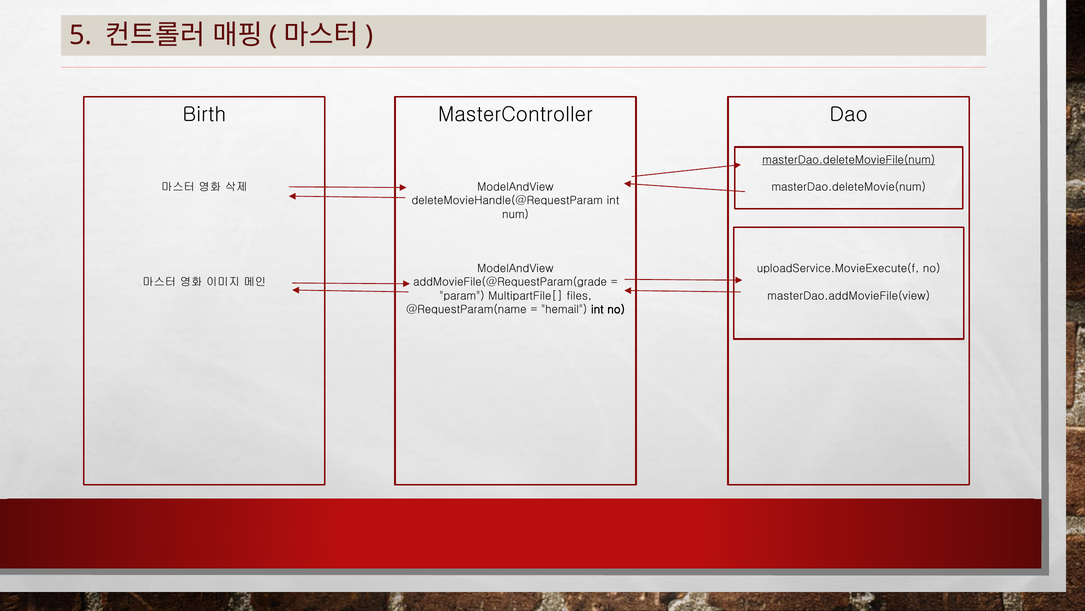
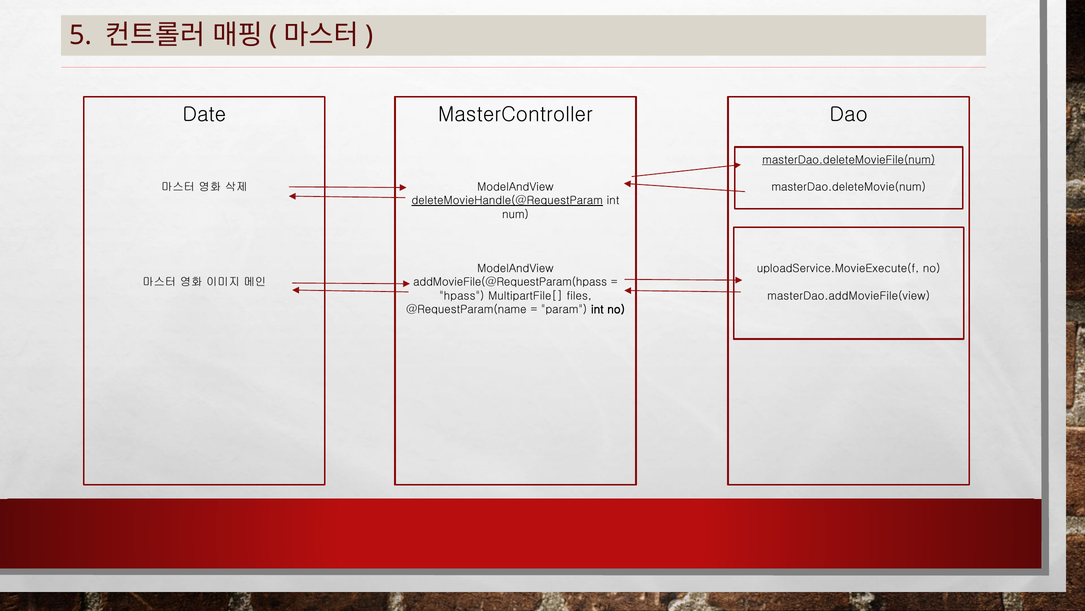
Birth: Birth -> Date
deleteMovieHandle(@RequestParam underline: none -> present
addMovieFile(@RequestParam(grade: addMovieFile(@RequestParam(grade -> addMovieFile(@RequestParam(hpass
param: param -> hpass
hemail: hemail -> param
